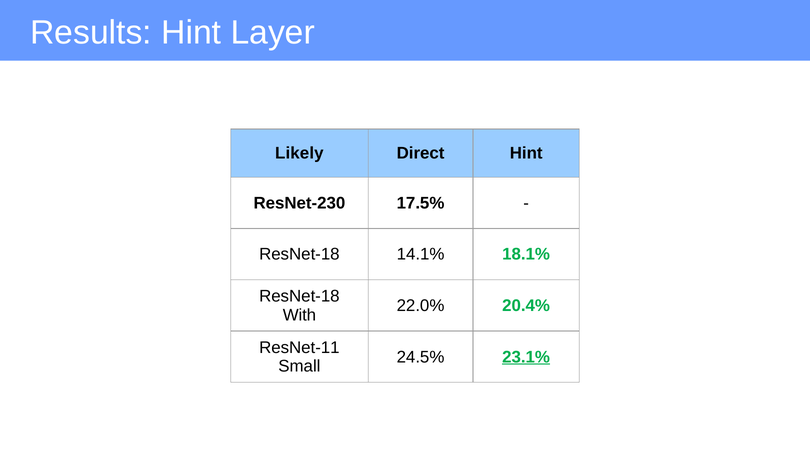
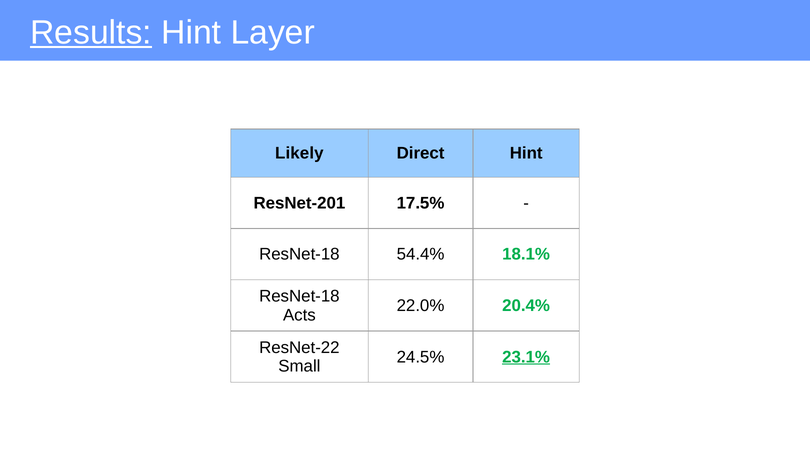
Results underline: none -> present
ResNet-230: ResNet-230 -> ResNet-201
14.1%: 14.1% -> 54.4%
With: With -> Acts
ResNet-11: ResNet-11 -> ResNet-22
